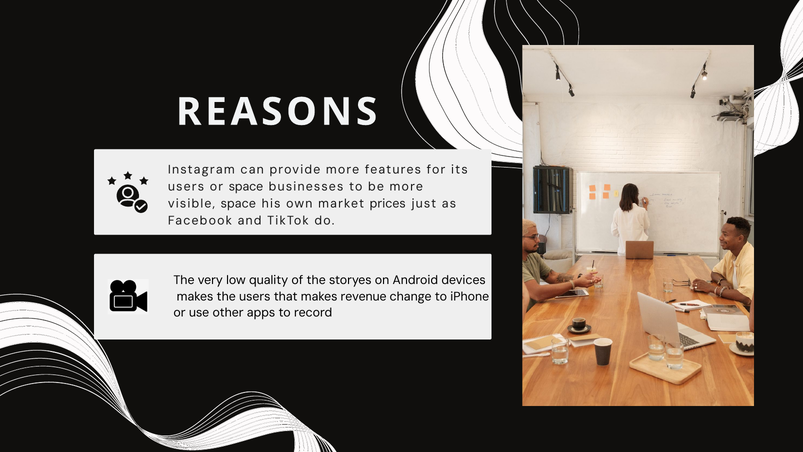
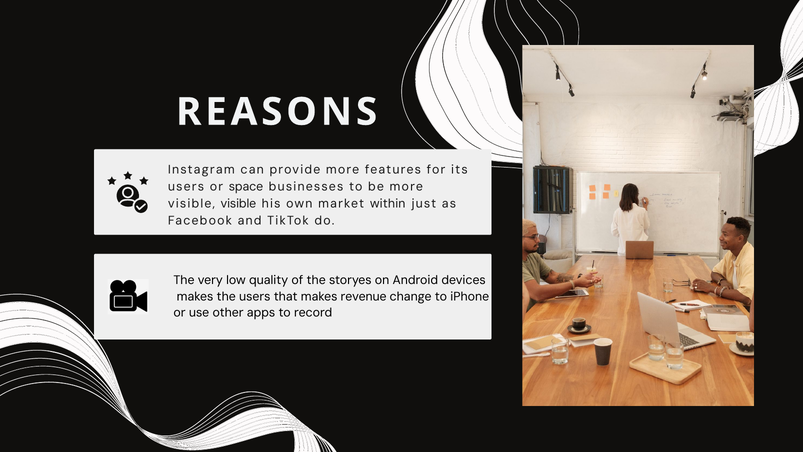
visible space: space -> visible
prices: prices -> within
